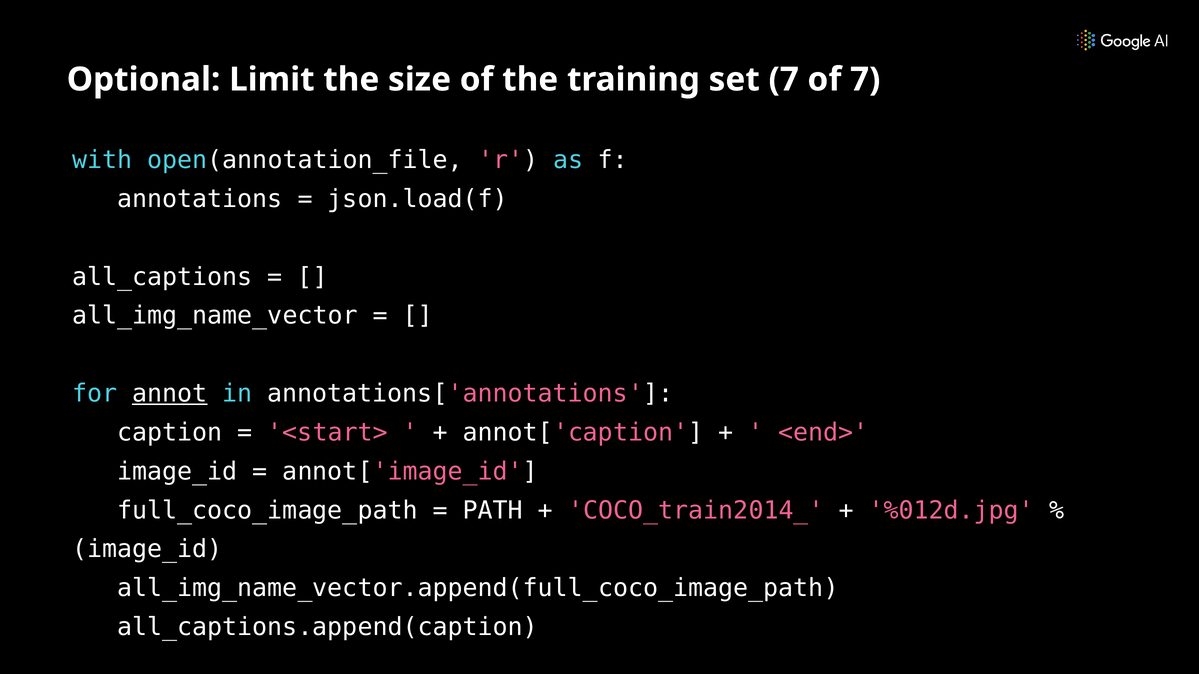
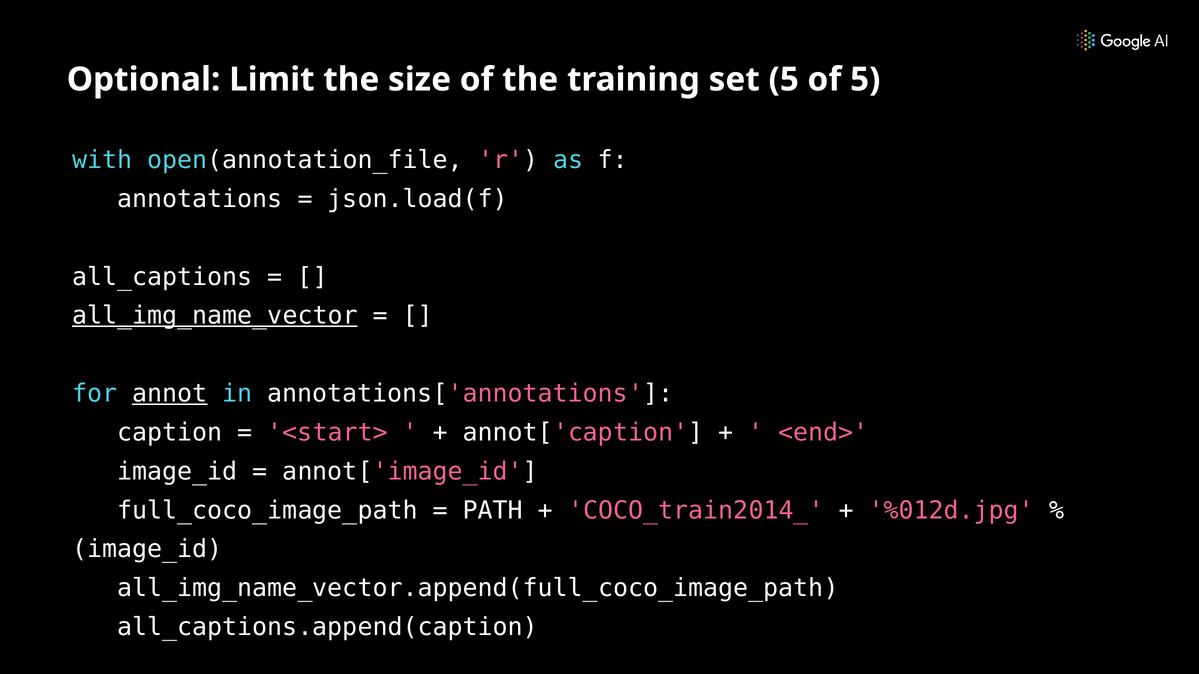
set 7: 7 -> 5
of 7: 7 -> 5
all_img_name_vector underline: none -> present
